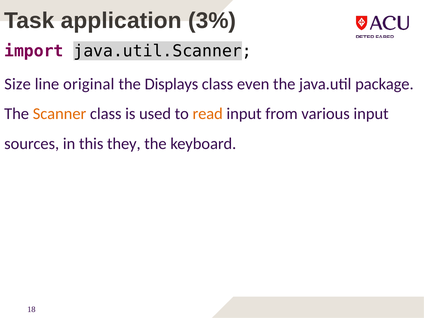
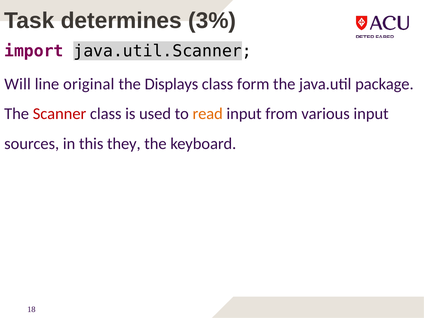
application: application -> determines
Size: Size -> Will
even: even -> form
Scanner colour: orange -> red
